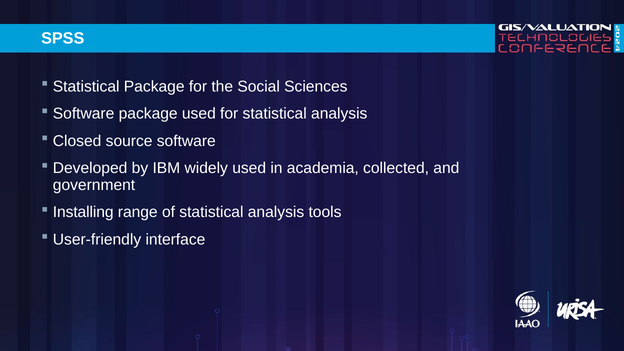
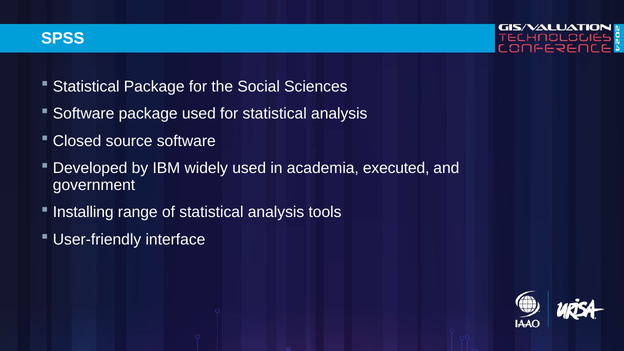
collected: collected -> executed
